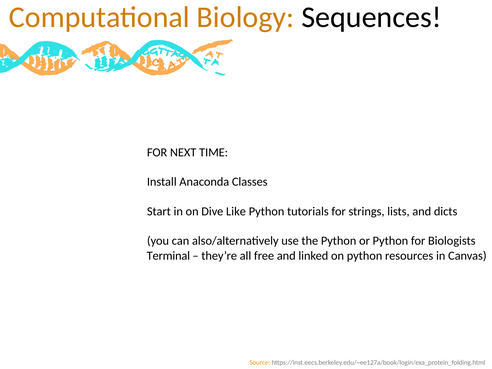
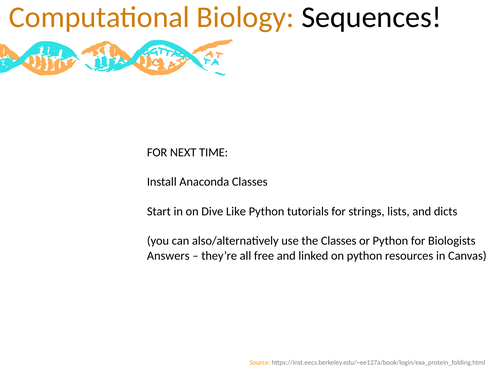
the Python: Python -> Classes
Terminal: Terminal -> Answers
